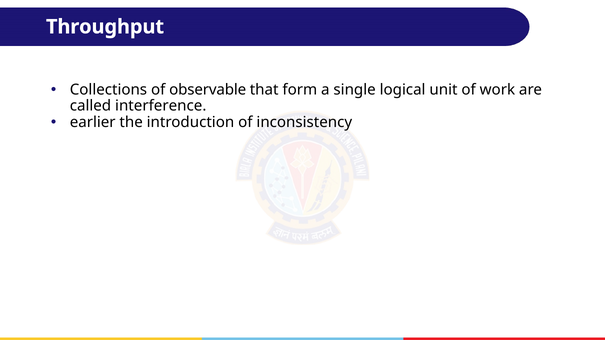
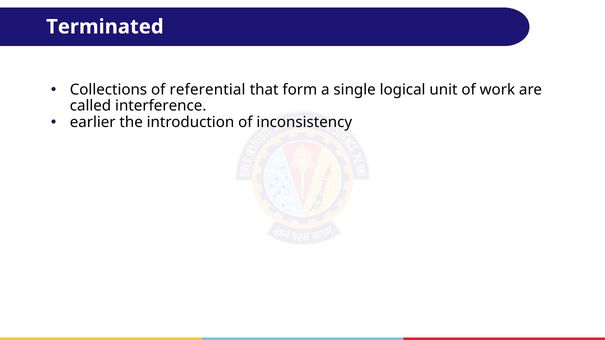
Throughput: Throughput -> Terminated
observable: observable -> referential
